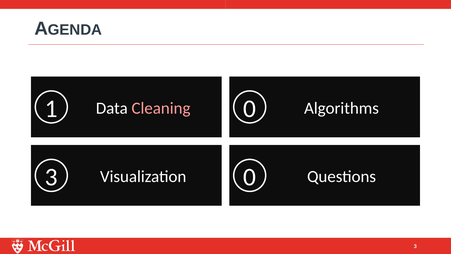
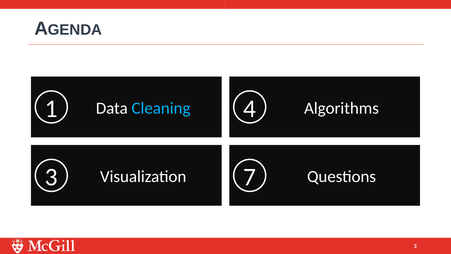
1 0: 0 -> 4
Cleaning colour: pink -> light blue
3 0: 0 -> 7
